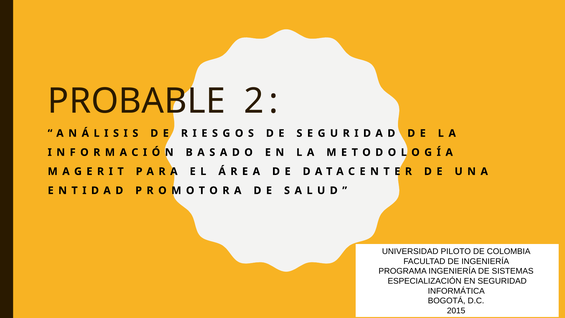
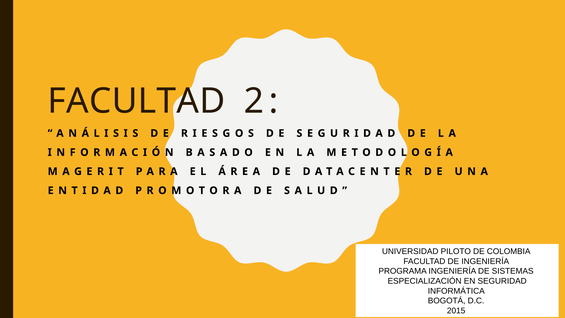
PROBABLE at (137, 101): PROBABLE -> FACULTAD
